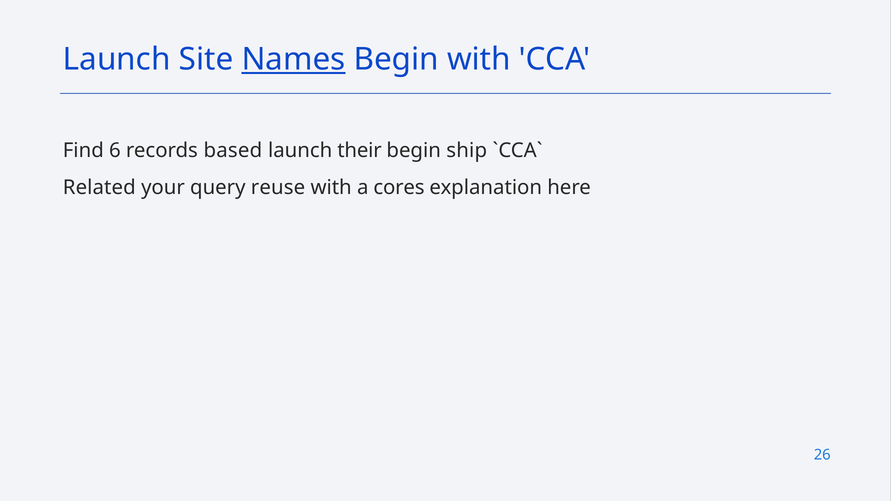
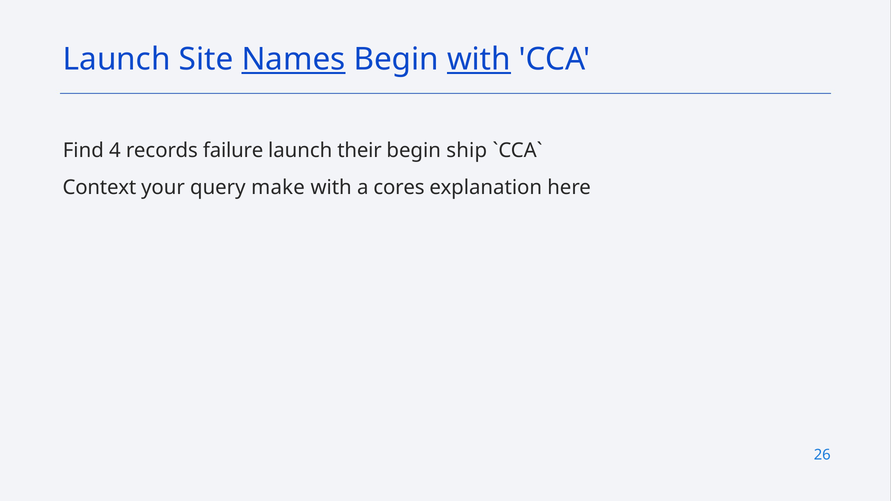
with at (479, 60) underline: none -> present
6: 6 -> 4
based: based -> failure
Related: Related -> Context
reuse: reuse -> make
